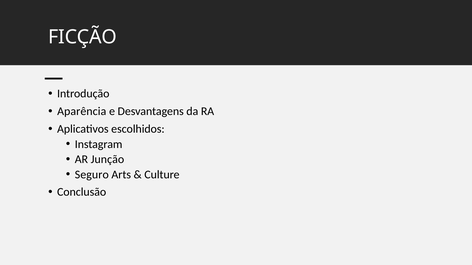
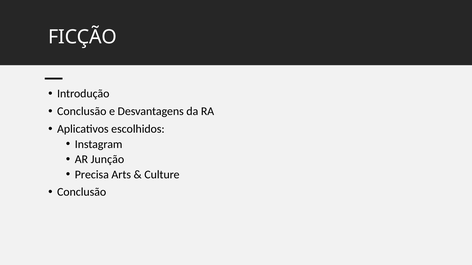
Aparência at (82, 112): Aparência -> Conclusão
Seguro: Seguro -> Precisa
